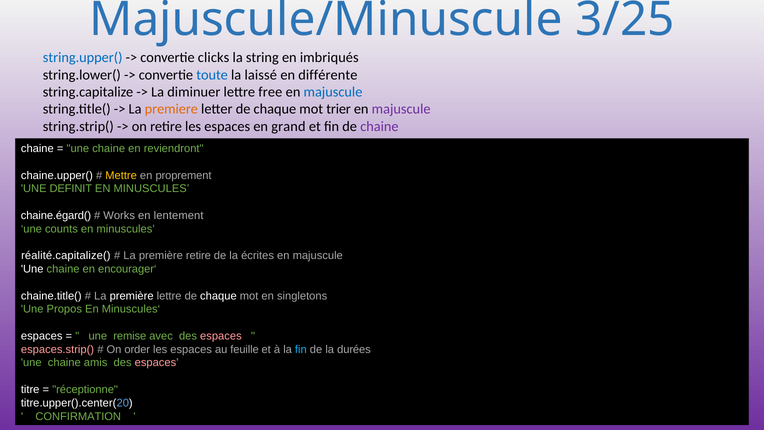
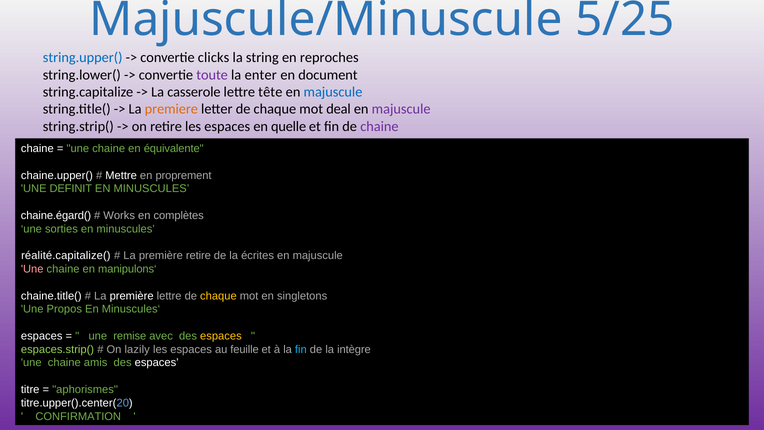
3/25: 3/25 -> 5/25
imbriqués: imbriqués -> reproches
toute colour: blue -> purple
laissé: laissé -> enter
différente: différente -> document
diminuer: diminuer -> casserole
free: free -> tête
trier: trier -> deal
grand: grand -> quelle
reviendront: reviendront -> équivalente
Mettre colour: yellow -> white
lentement: lentement -> complètes
counts: counts -> sorties
Une at (32, 269) colour: white -> pink
encourager‘: encourager‘ -> manipulons‘
chaque at (218, 296) colour: white -> yellow
espaces at (221, 336) colour: pink -> yellow
espaces.strip( colour: pink -> light green
order: order -> lazily
durées: durées -> intègre
espaces at (157, 363) colour: pink -> white
réceptionne: réceptionne -> aphorismes
